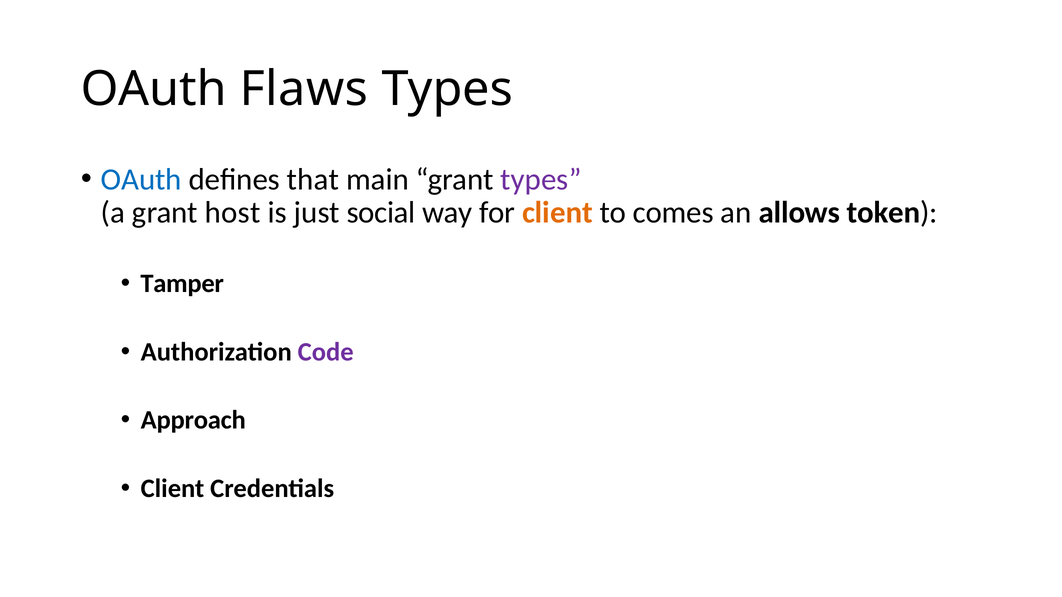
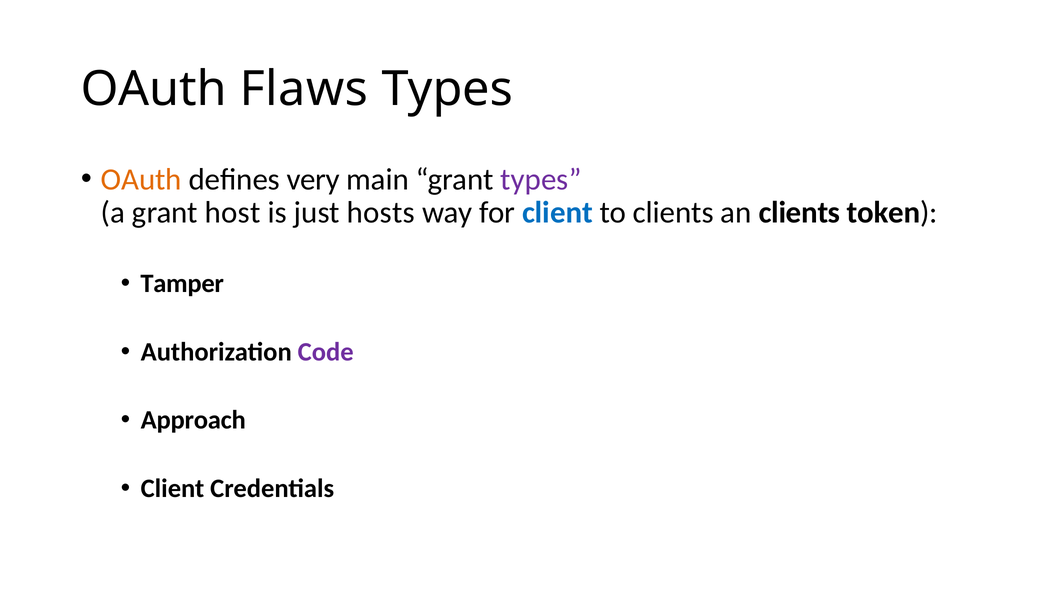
OAuth at (141, 179) colour: blue -> orange
that: that -> very
social: social -> hosts
client at (557, 213) colour: orange -> blue
to comes: comes -> clients
an allows: allows -> clients
